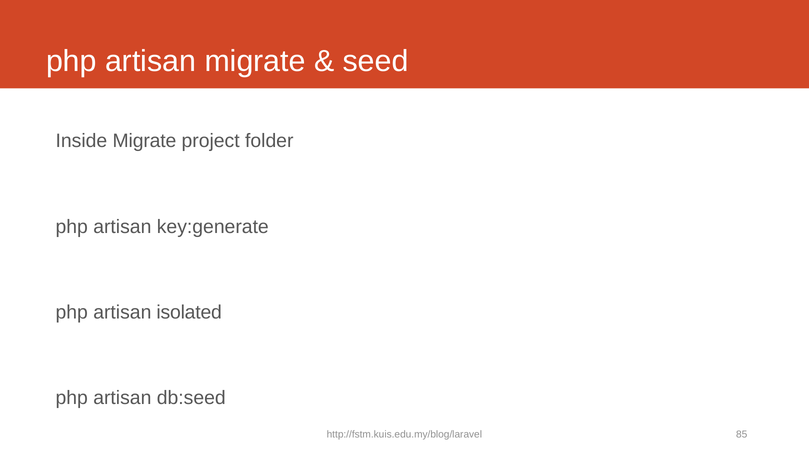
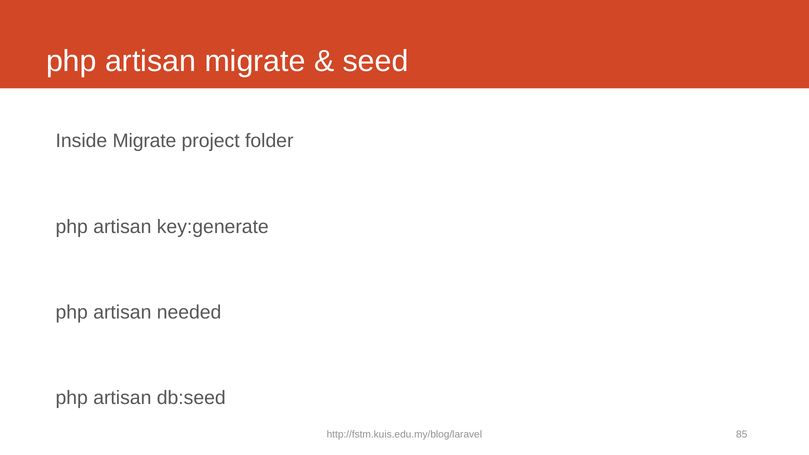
isolated: isolated -> needed
